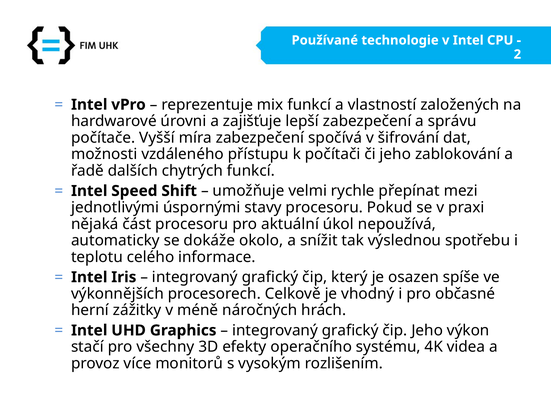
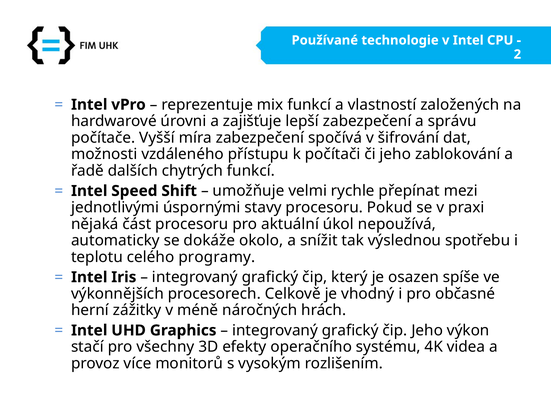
informace: informace -> programy
